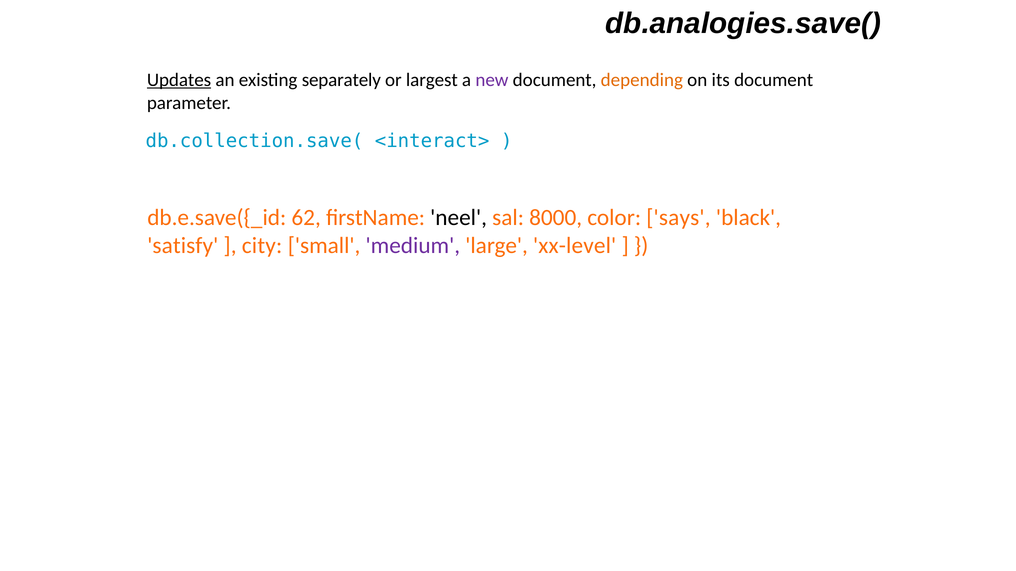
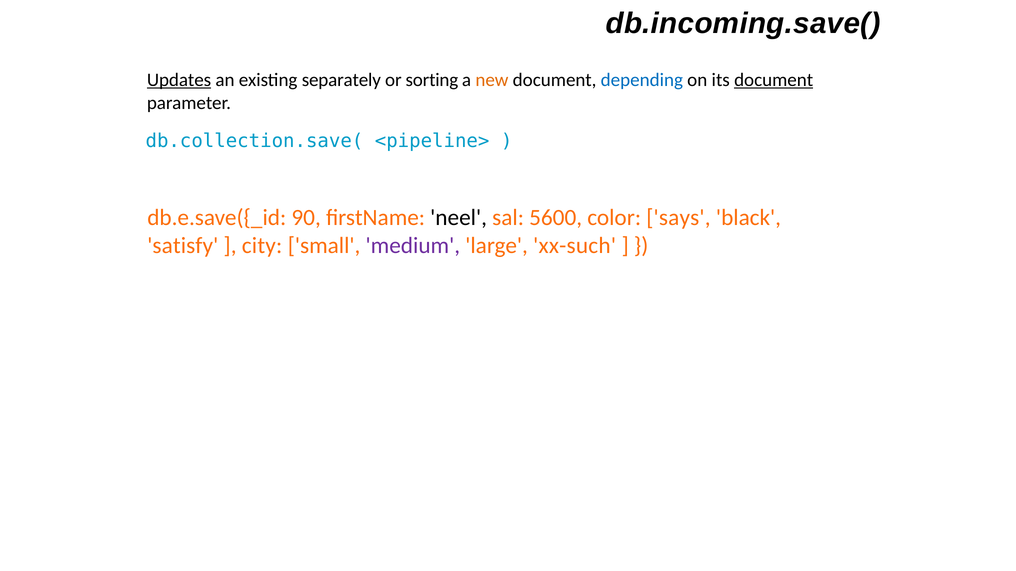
db.analogies.save(: db.analogies.save( -> db.incoming.save(
largest: largest -> sorting
new colour: purple -> orange
depending colour: orange -> blue
document at (774, 80) underline: none -> present
<interact>: <interact> -> <pipeline>
62: 62 -> 90
8000: 8000 -> 5600
xx-level: xx-level -> xx-such
